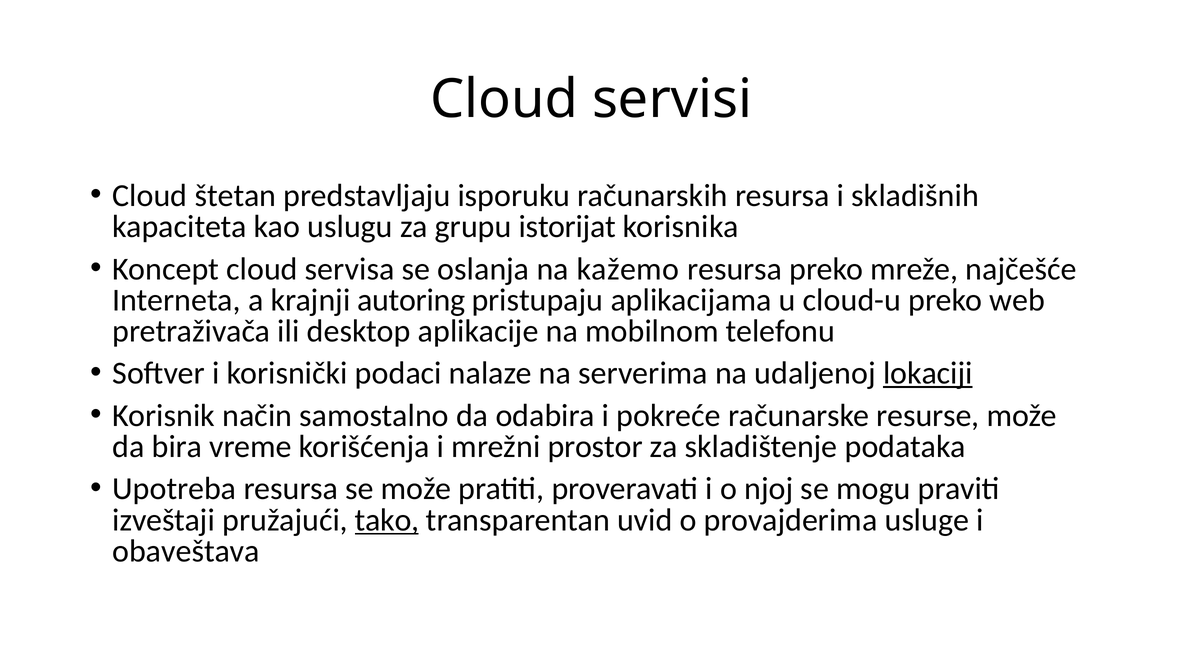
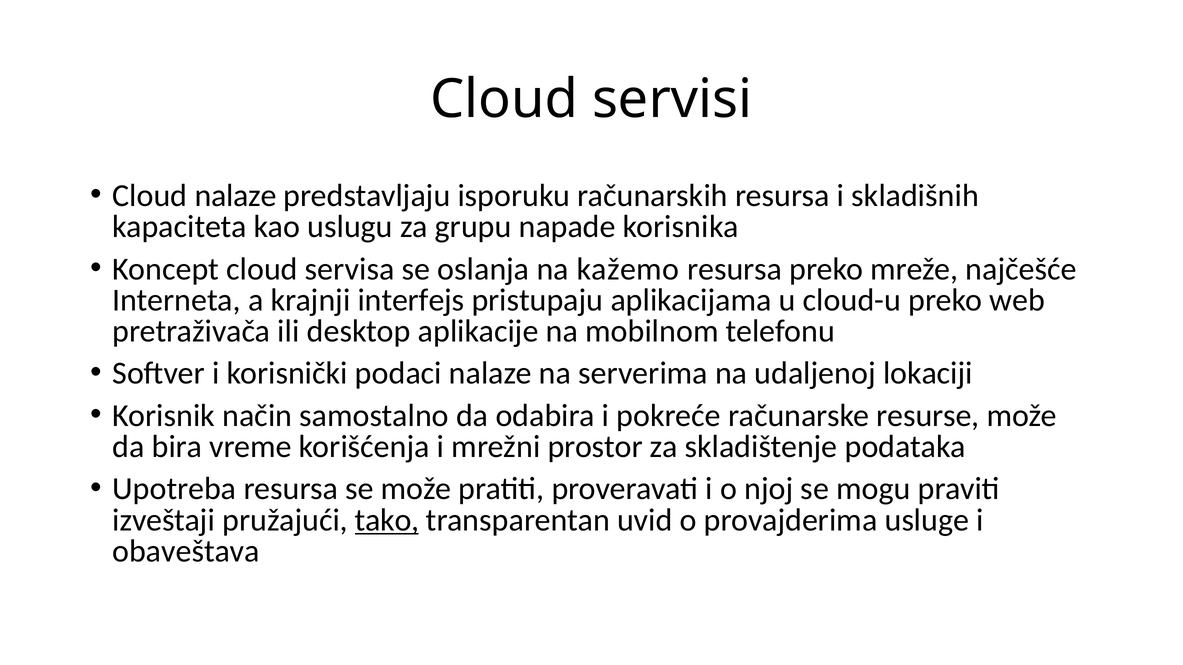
Cloud štetan: štetan -> nalaze
istorijat: istorijat -> napade
autoring: autoring -> interfejs
lokaciji underline: present -> none
